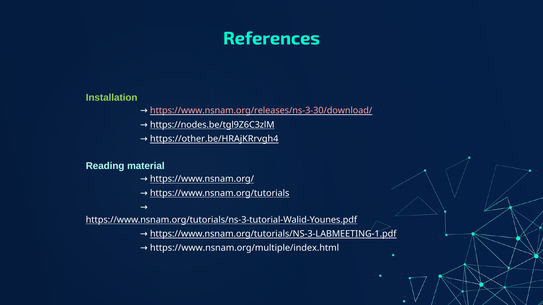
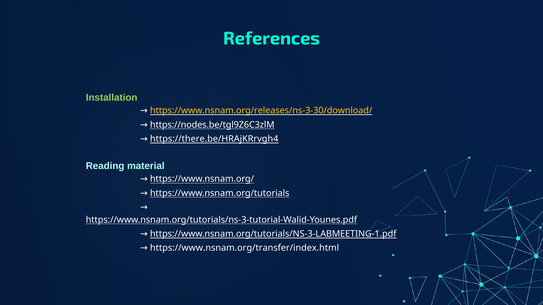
https://www.nsnam.org/releases/ns-3-30/download/ colour: pink -> yellow
https://other.be/HRAjKRrvgh4: https://other.be/HRAjKRrvgh4 -> https://there.be/HRAjKRrvgh4
https://www.nsnam.org/multiple/index.html: https://www.nsnam.org/multiple/index.html -> https://www.nsnam.org/transfer/index.html
